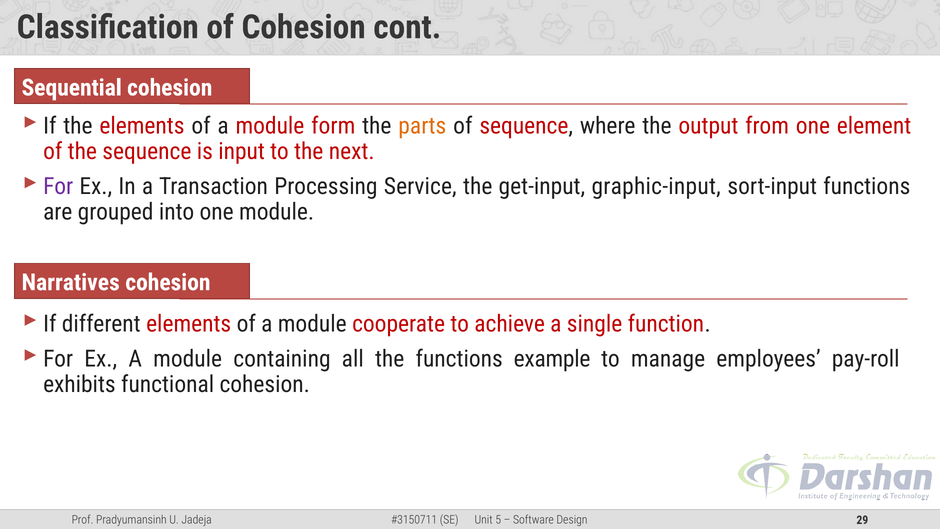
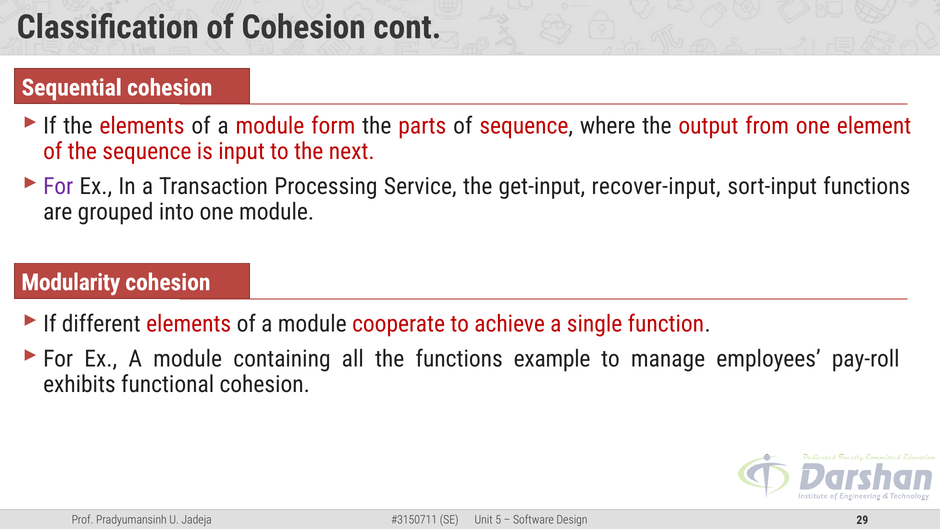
parts colour: orange -> red
graphic-input: graphic-input -> recover-input
Narratives: Narratives -> Modularity
